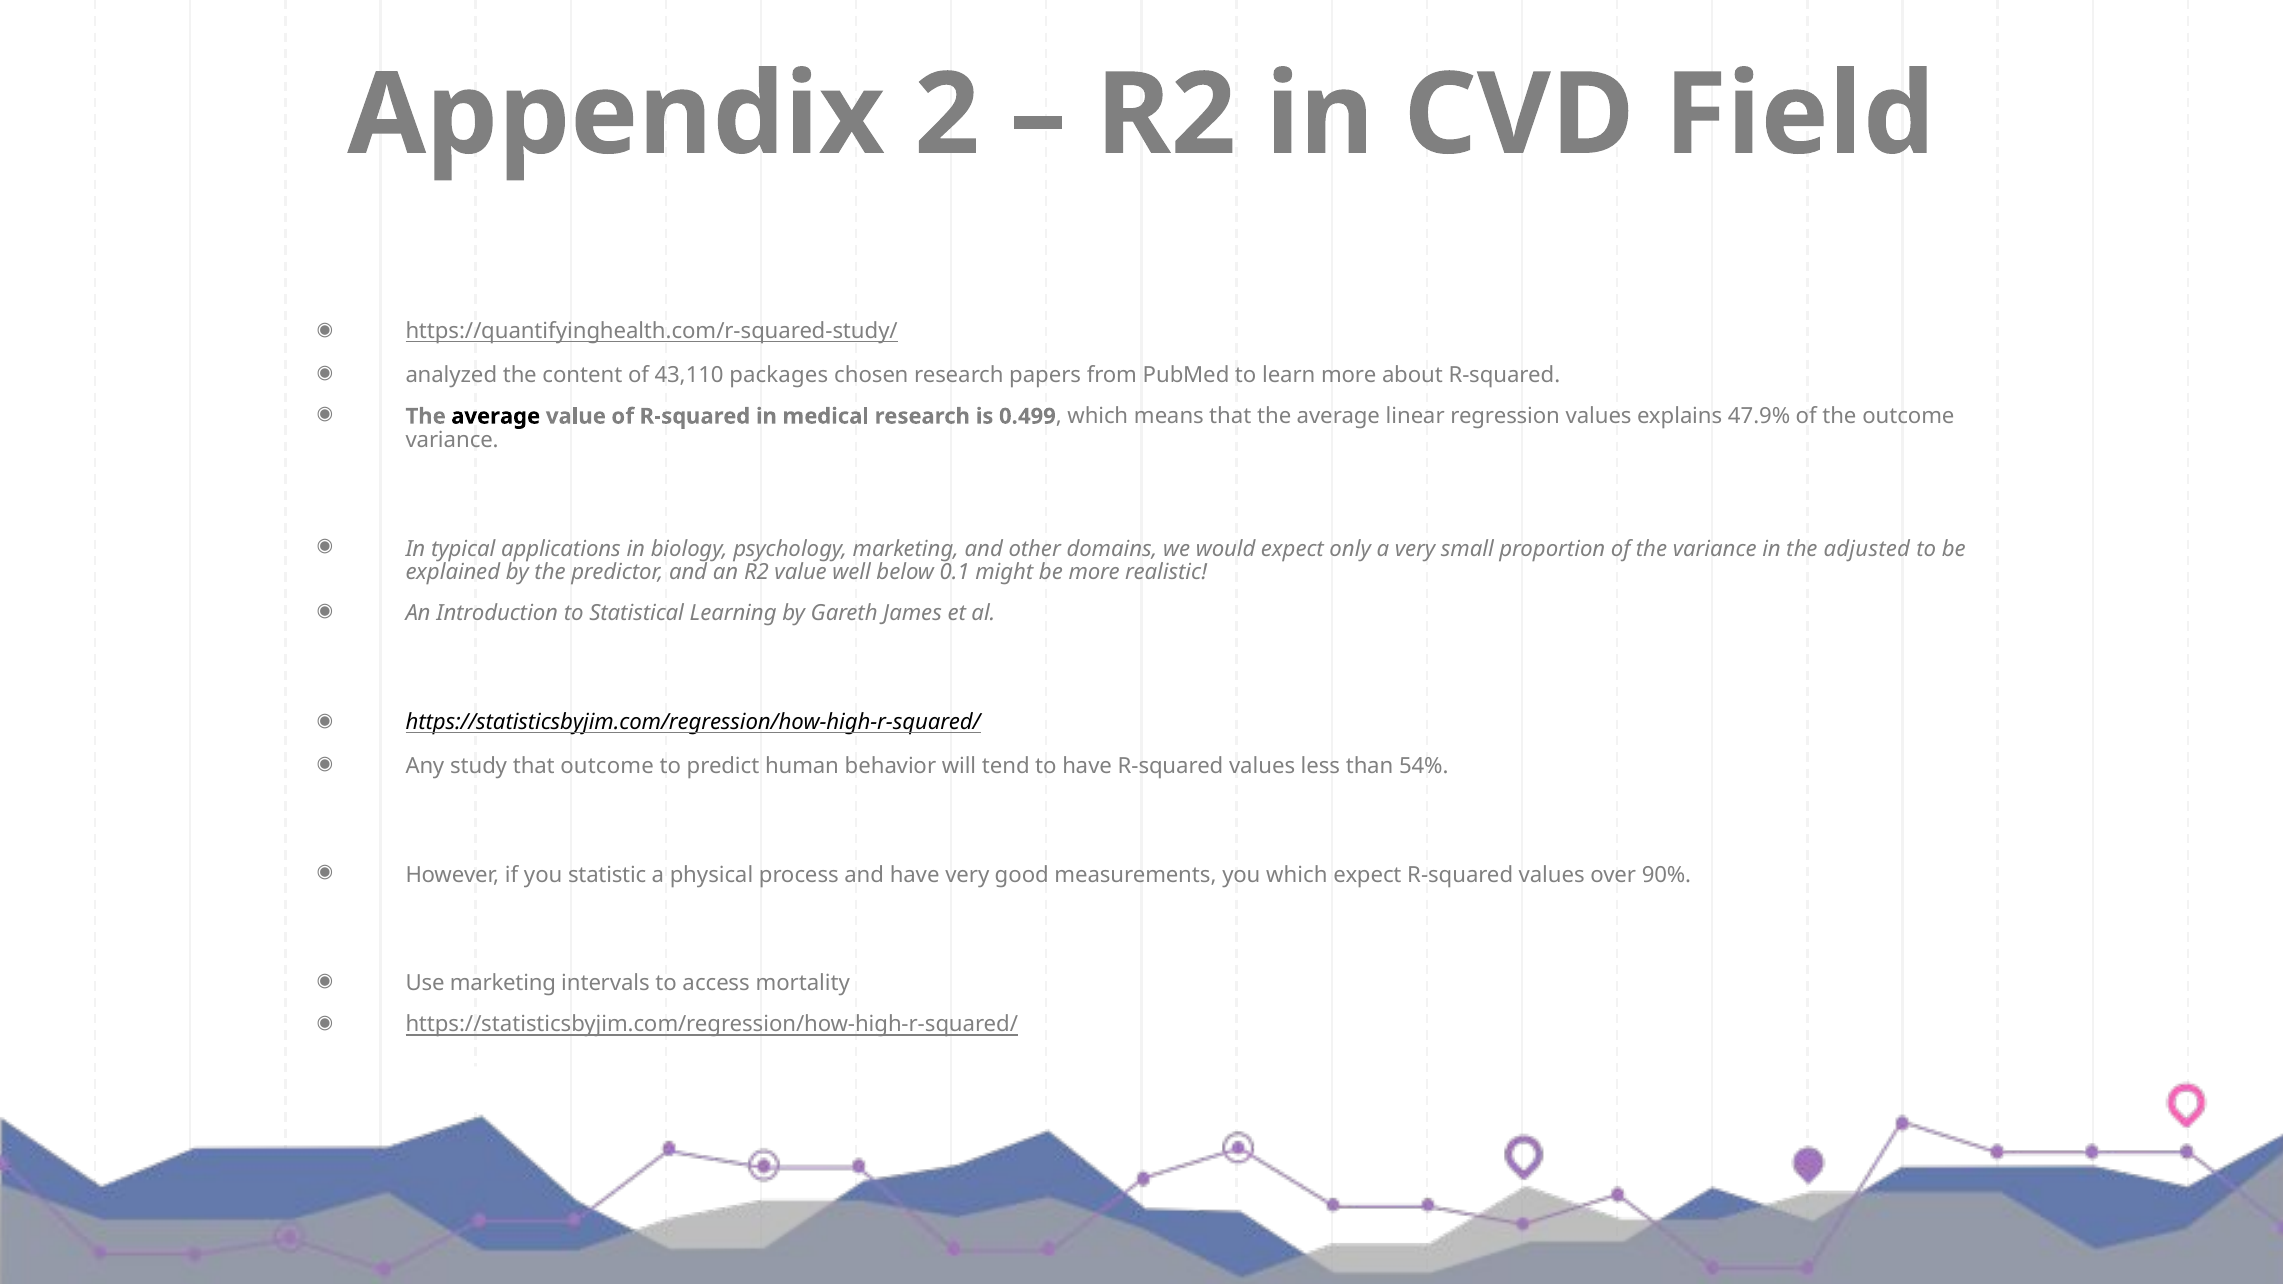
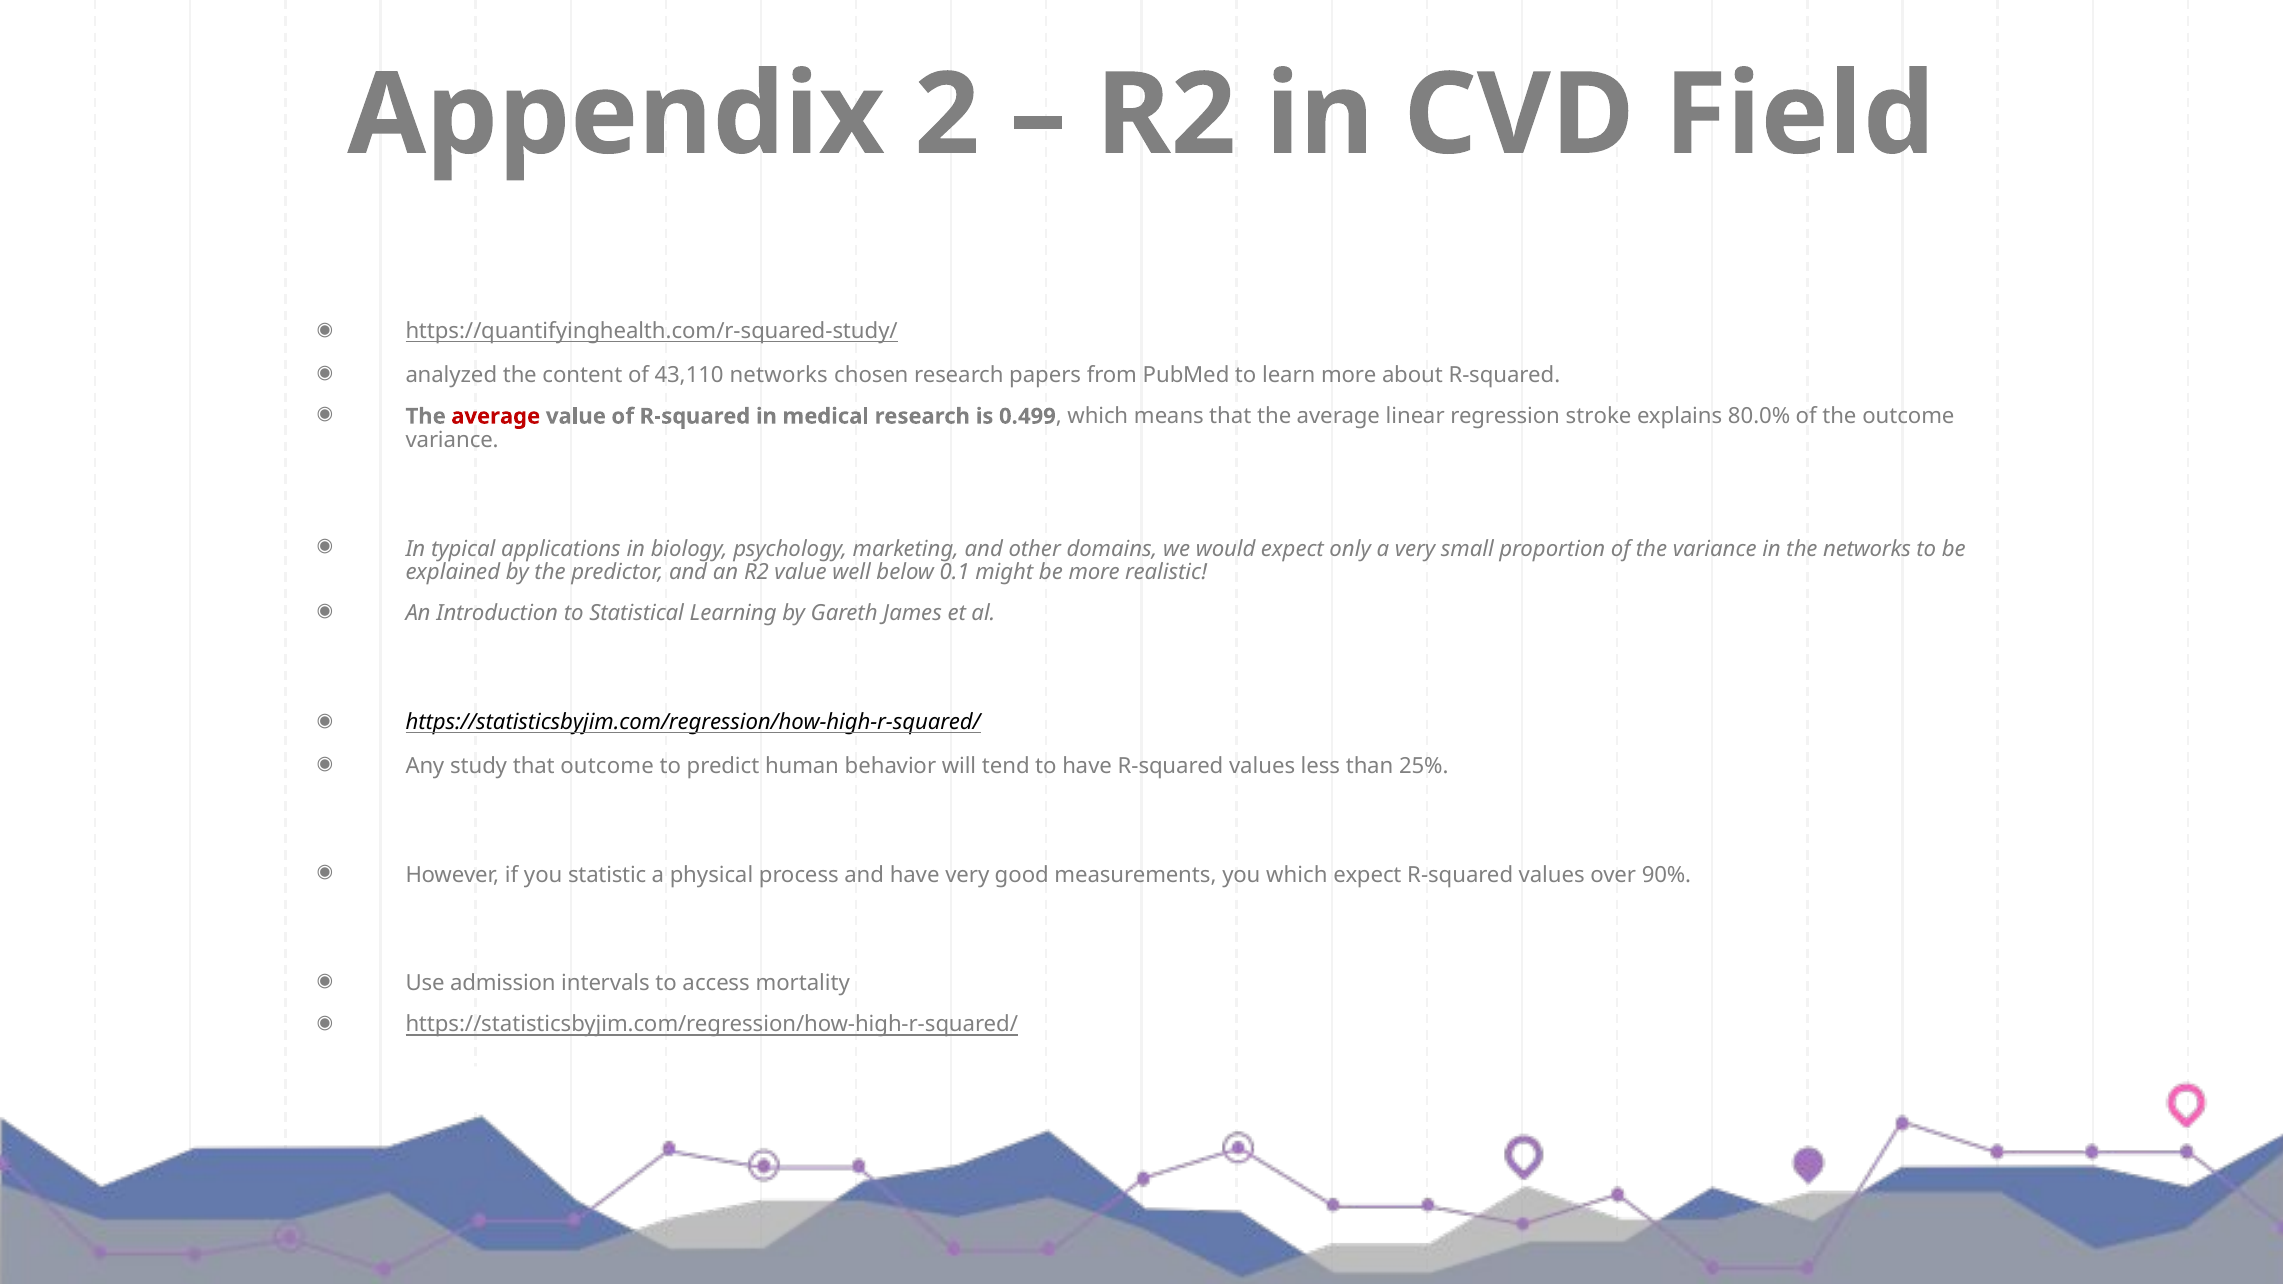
43,110 packages: packages -> networks
average at (496, 416) colour: black -> red
regression values: values -> stroke
47.9%: 47.9% -> 80.0%
the adjusted: adjusted -> networks
54%: 54% -> 25%
Use marketing: marketing -> admission
